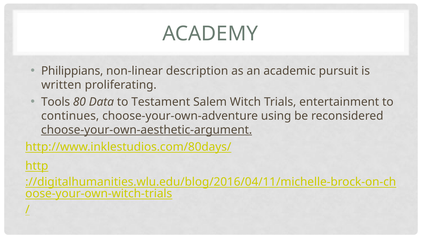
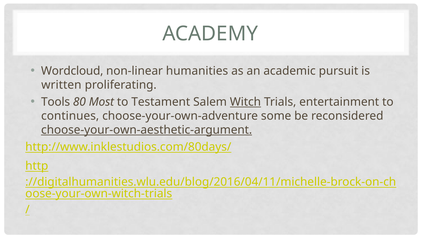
Philippians: Philippians -> Wordcloud
description: description -> humanities
Data: Data -> Most
Witch underline: none -> present
using: using -> some
